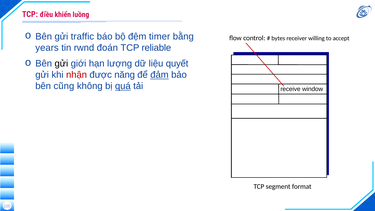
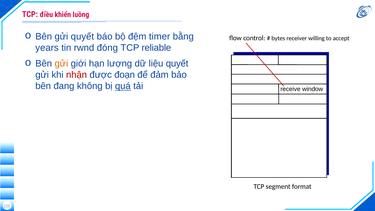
gửi traffic: traffic -> quyết
đoán: đoán -> đóng
gửi at (61, 64) colour: black -> orange
năng: năng -> đoạn
đảm underline: present -> none
cũng: cũng -> đang
